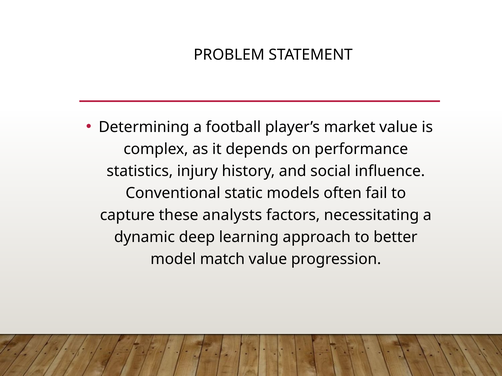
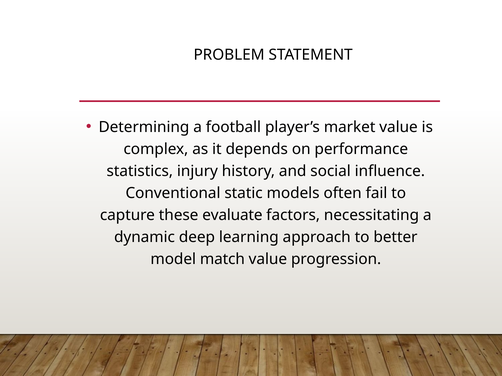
analysts: analysts -> evaluate
